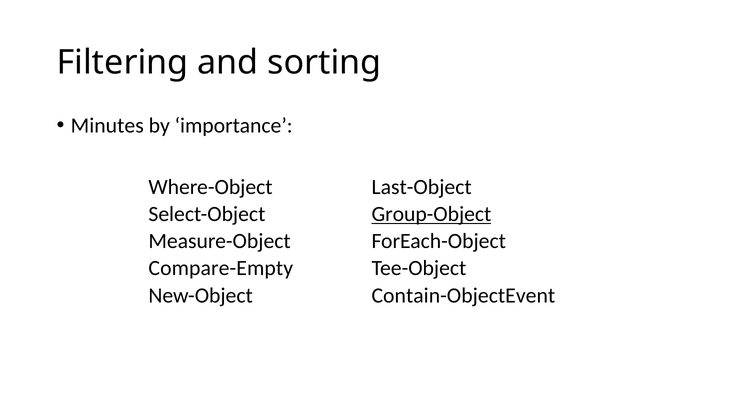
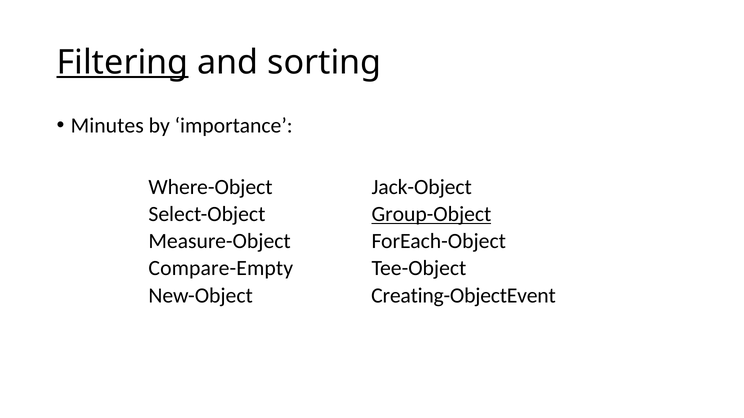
Filtering underline: none -> present
Last-Object: Last-Object -> Jack-Object
Contain-ObjectEvent: Contain-ObjectEvent -> Creating-ObjectEvent
